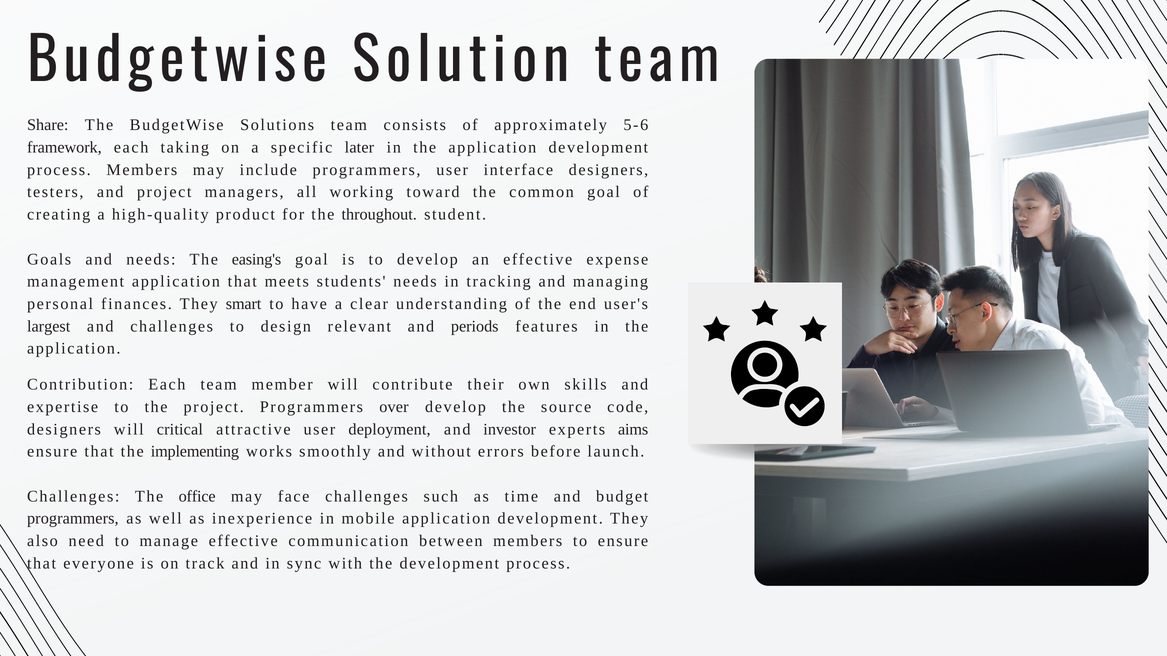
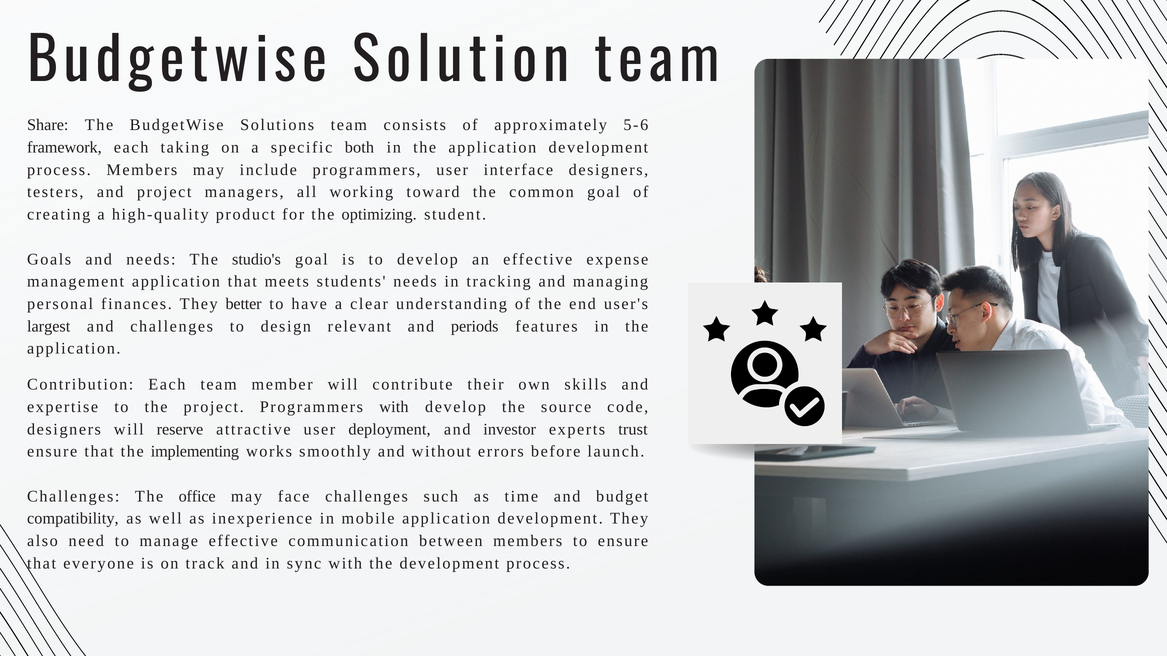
later: later -> both
throughout: throughout -> optimizing
easing's: easing's -> studio's
smart: smart -> better
Programmers over: over -> with
critical: critical -> reserve
aims: aims -> trust
programmers at (73, 519): programmers -> compatibility
